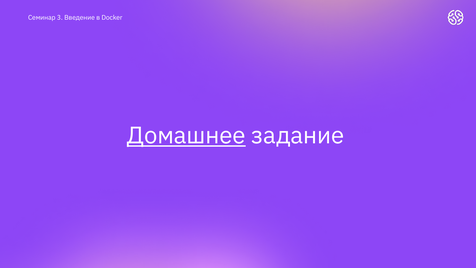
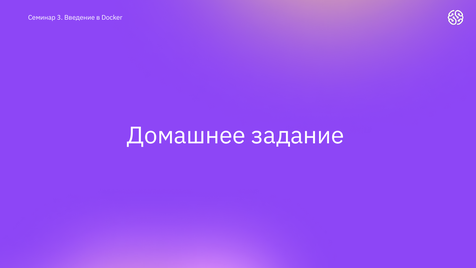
Домашнее underline: present -> none
